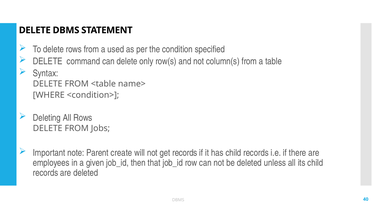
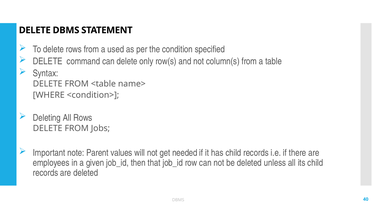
create: create -> values
get records: records -> needed
